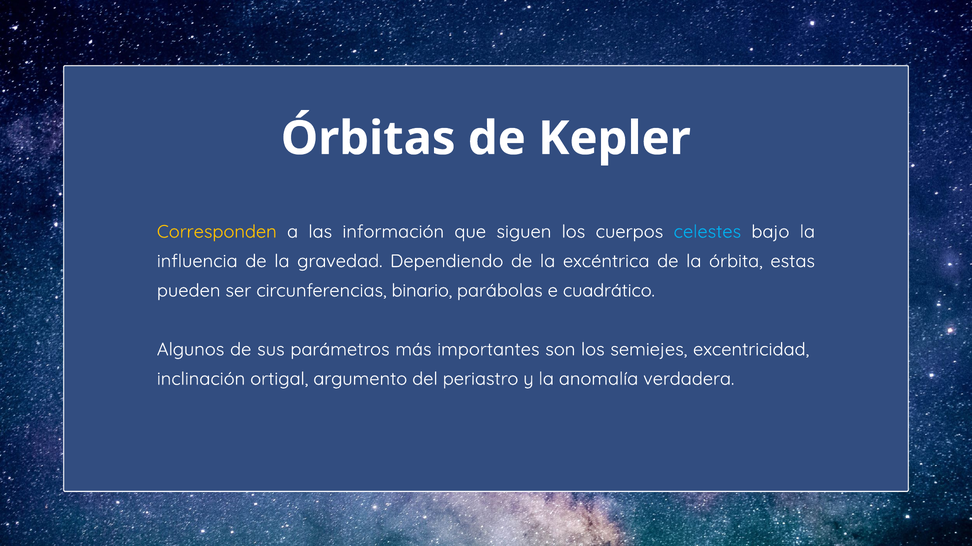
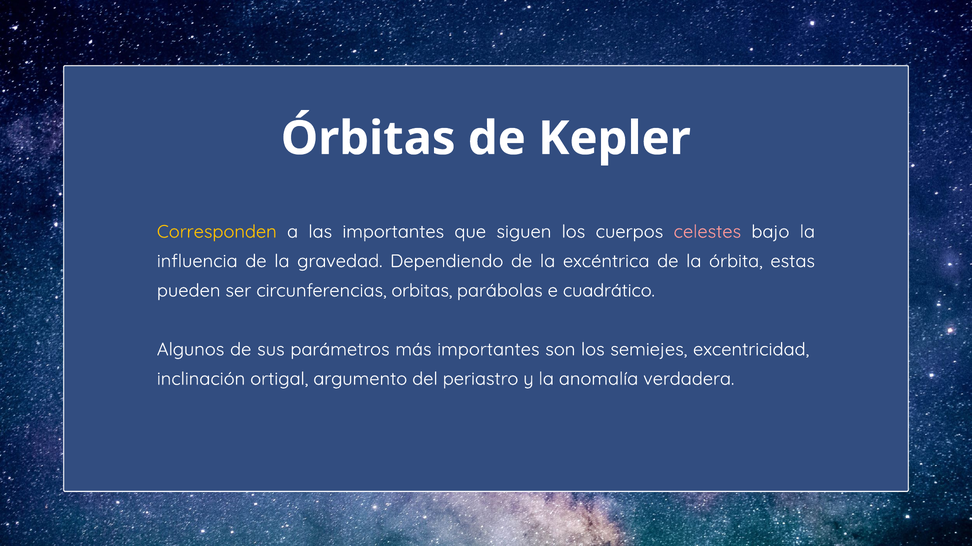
las información: información -> importantes
celestes colour: light blue -> pink
binario: binario -> orbitas
